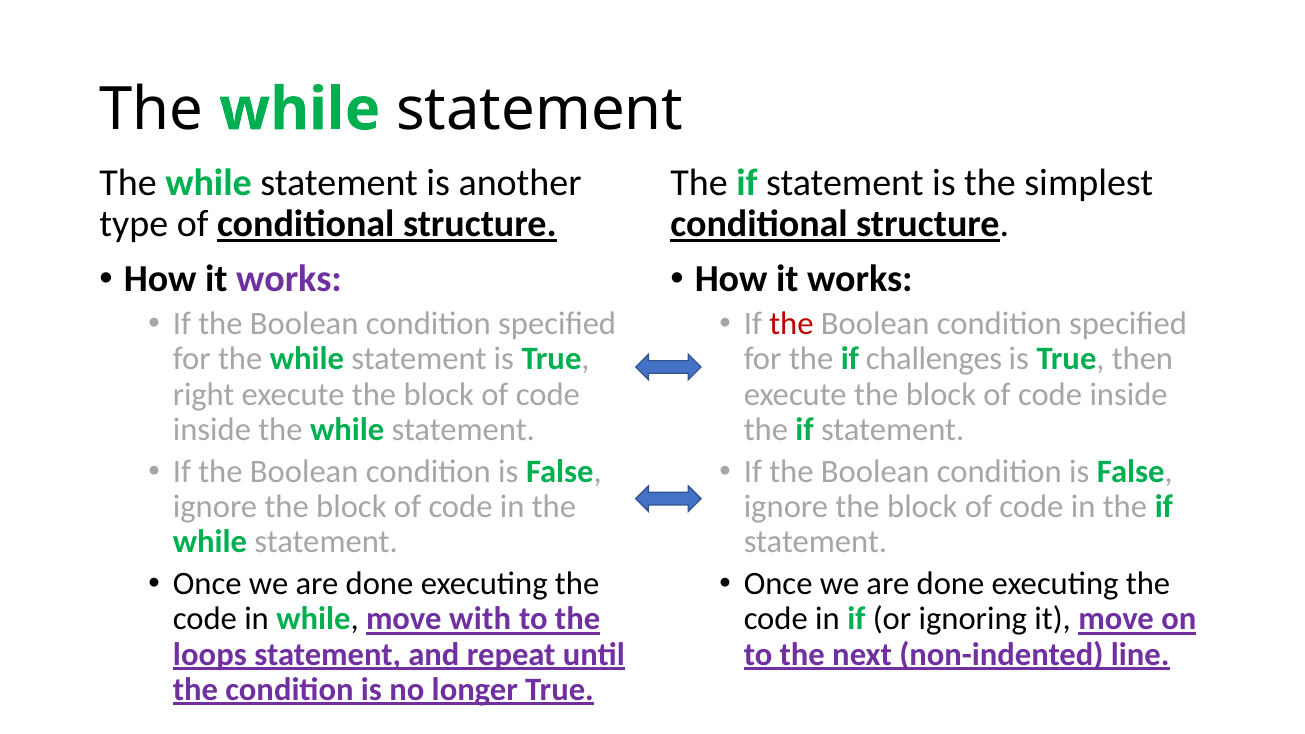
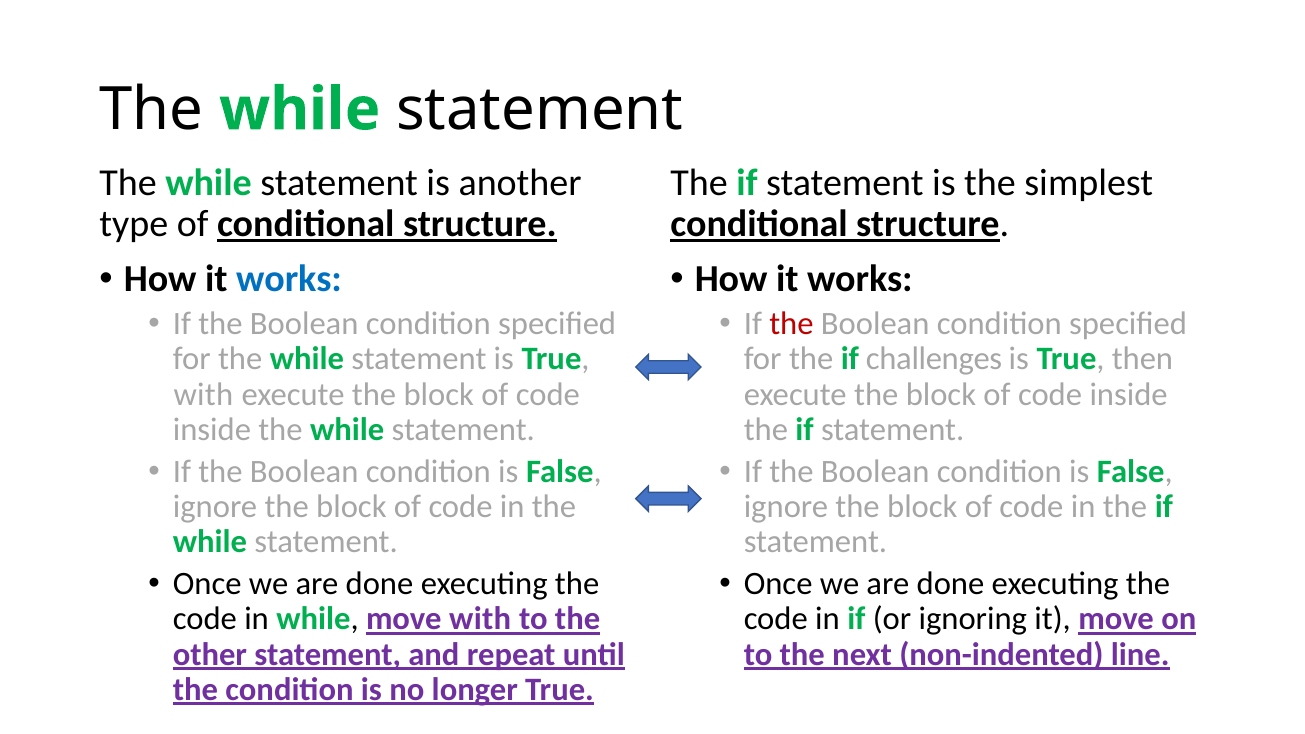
works at (289, 279) colour: purple -> blue
right at (204, 394): right -> with
loops: loops -> other
